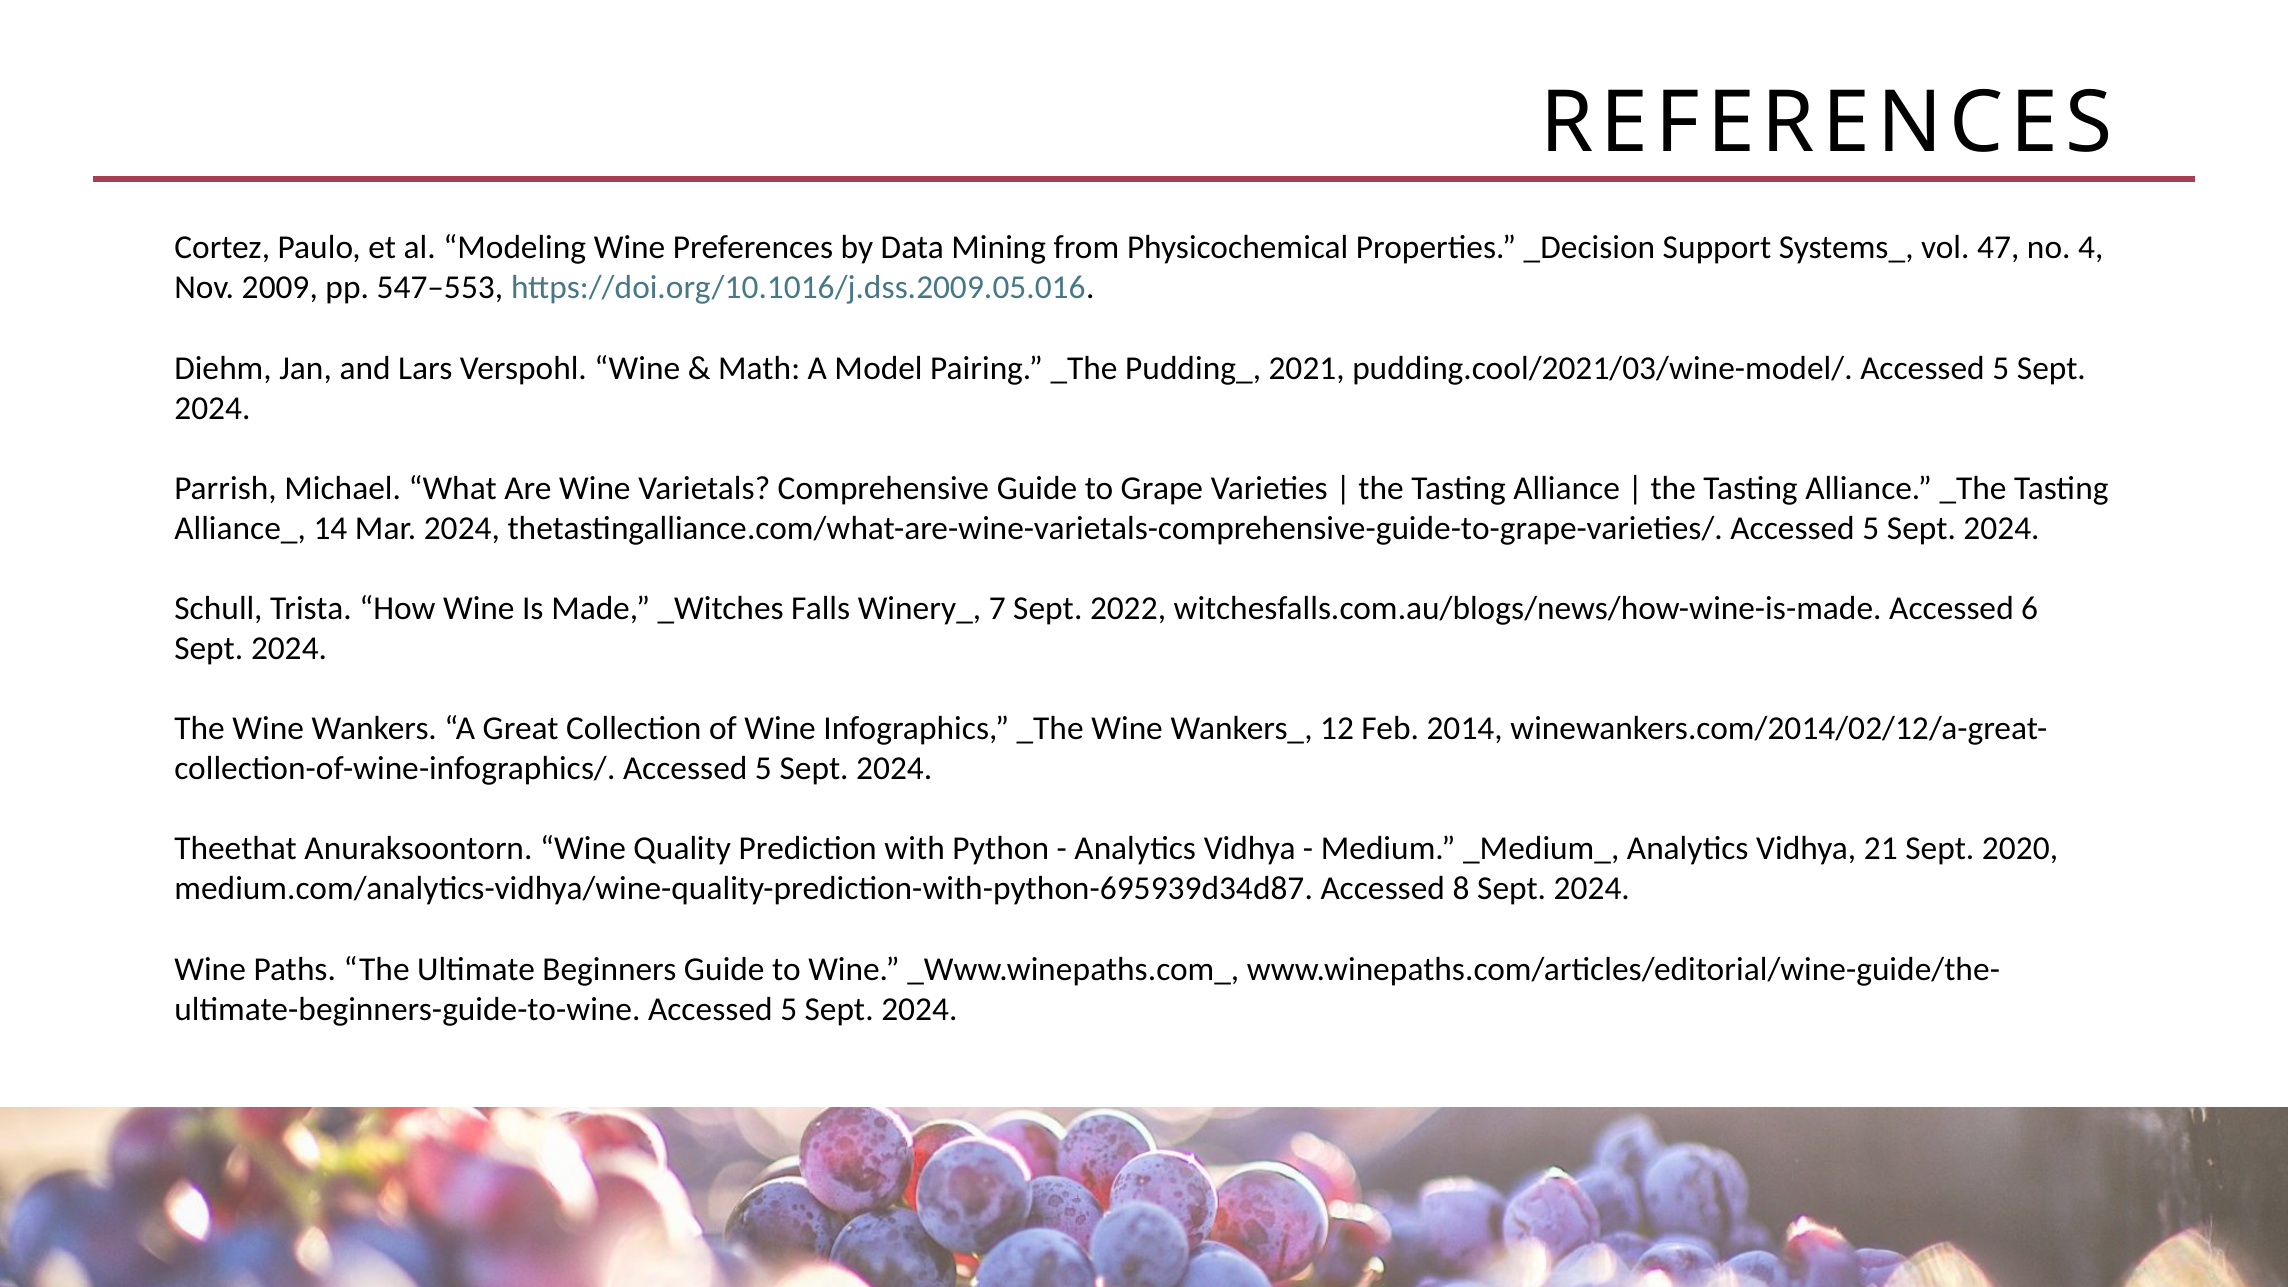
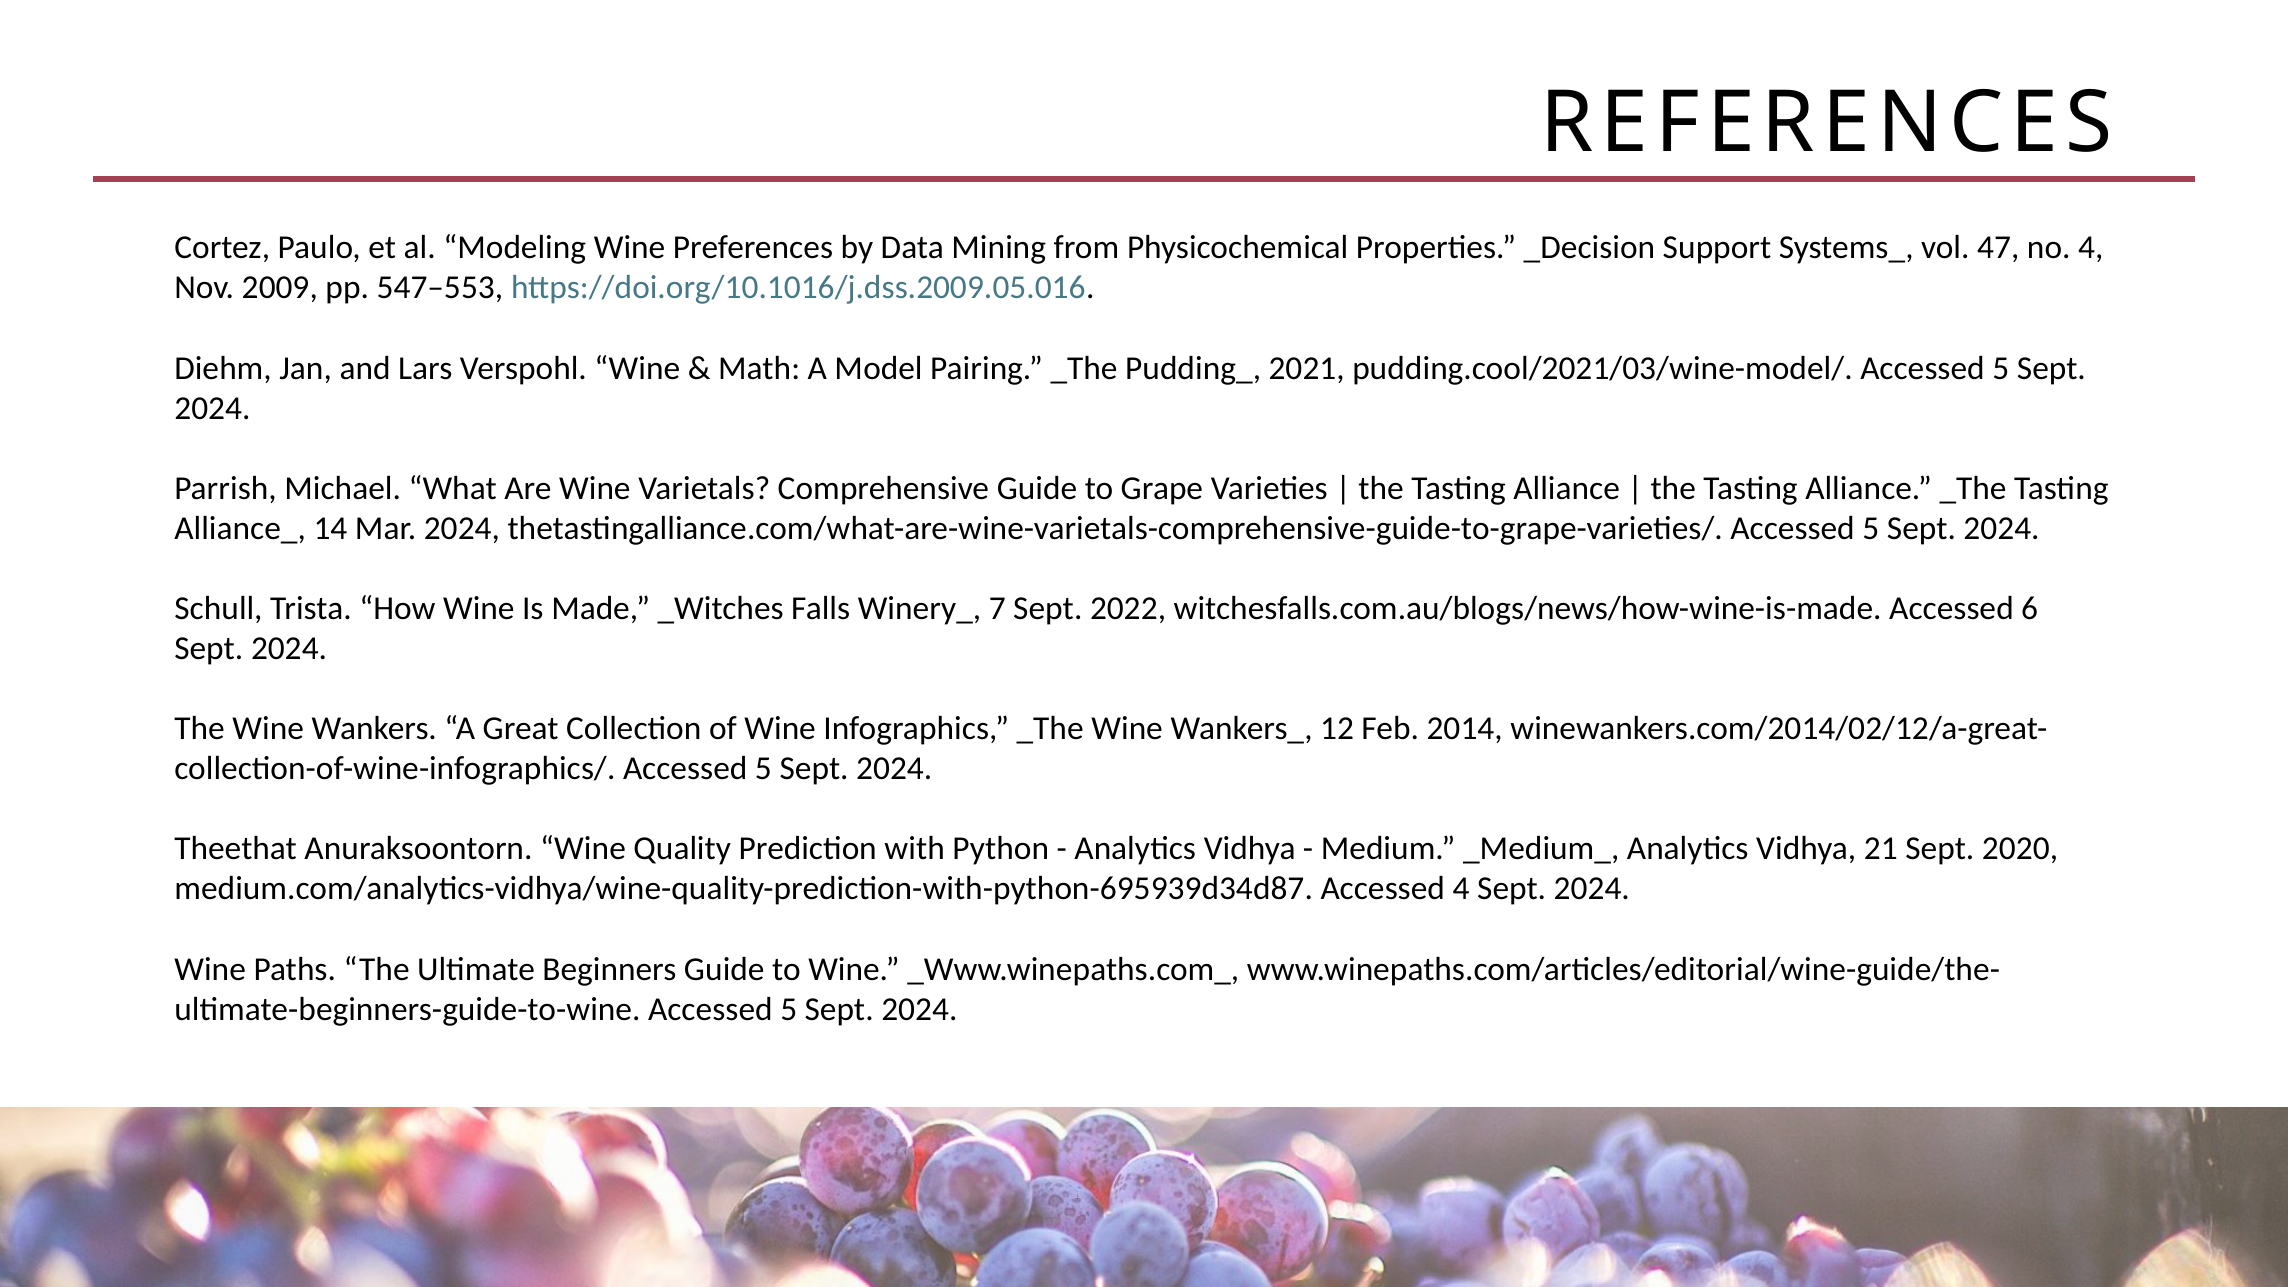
Accessed 8: 8 -> 4
